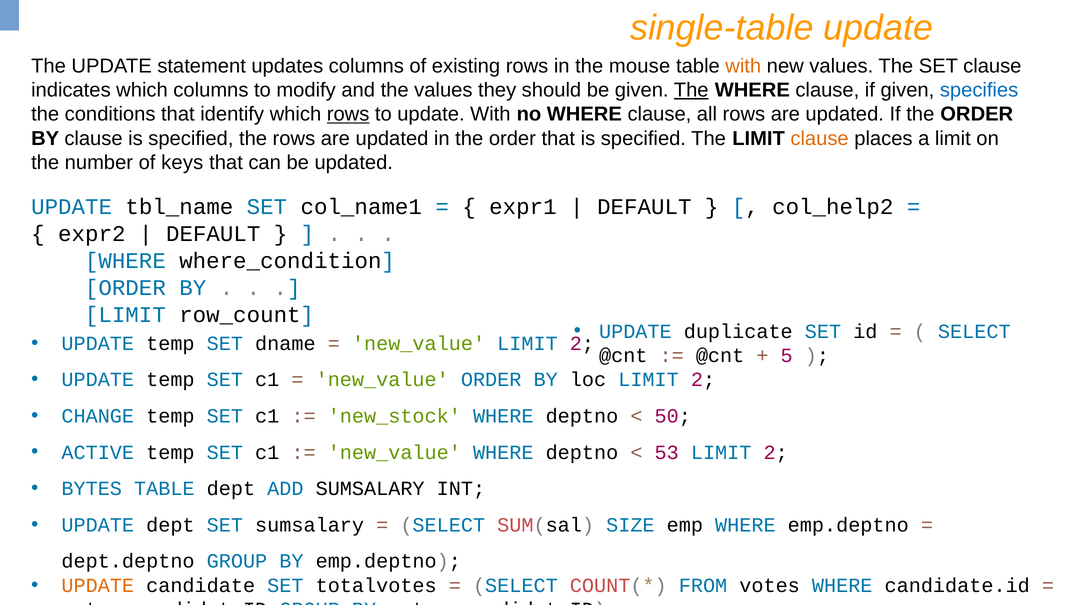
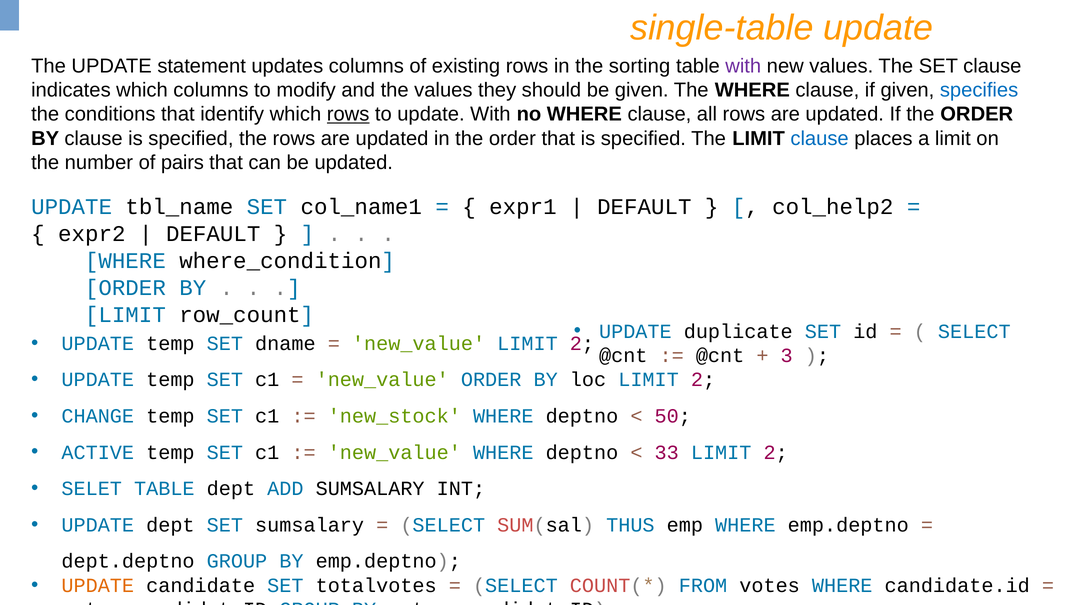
mouse: mouse -> sorting
with at (743, 66) colour: orange -> purple
The at (691, 90) underline: present -> none
clause at (820, 139) colour: orange -> blue
keys: keys -> pairs
5: 5 -> 3
53: 53 -> 33
BYTES: BYTES -> SELET
SIZE: SIZE -> THUS
